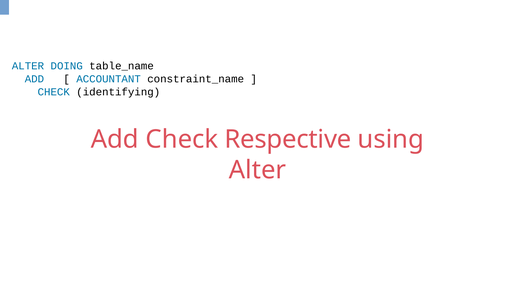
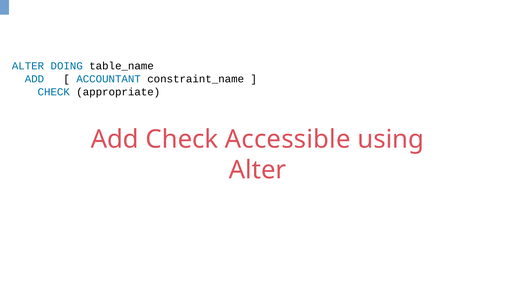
identifying: identifying -> appropriate
Respective: Respective -> Accessible
